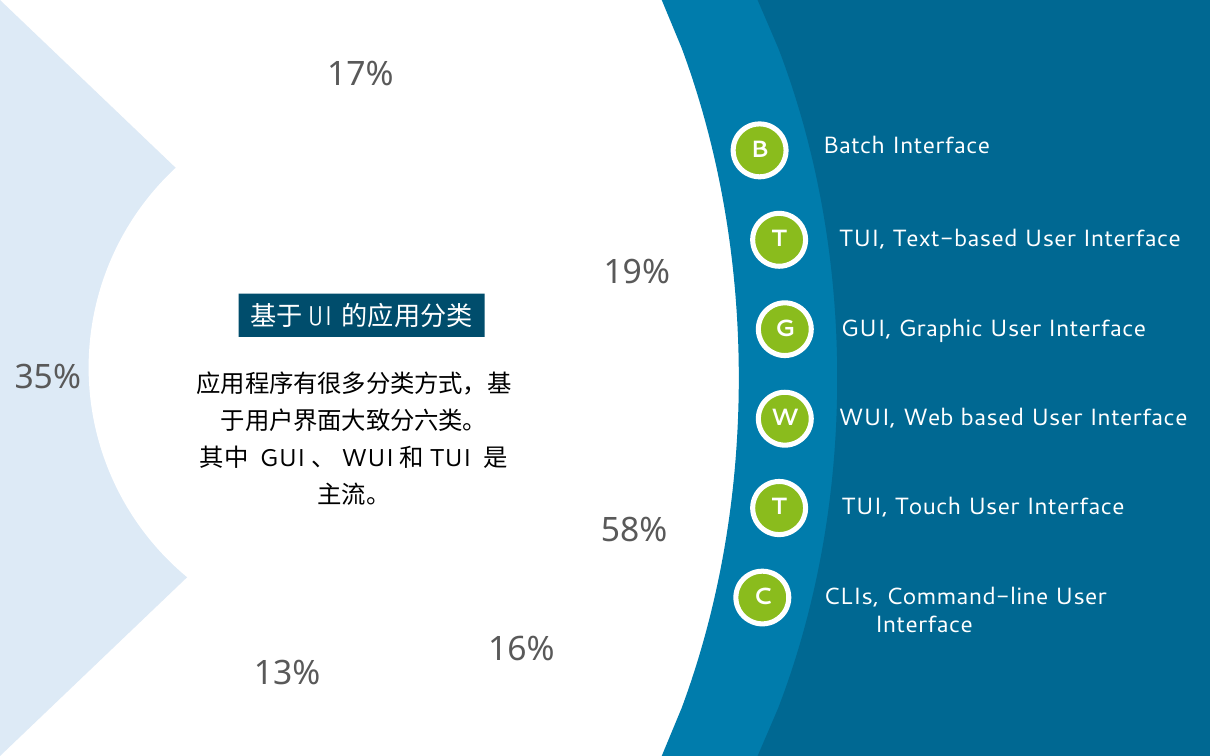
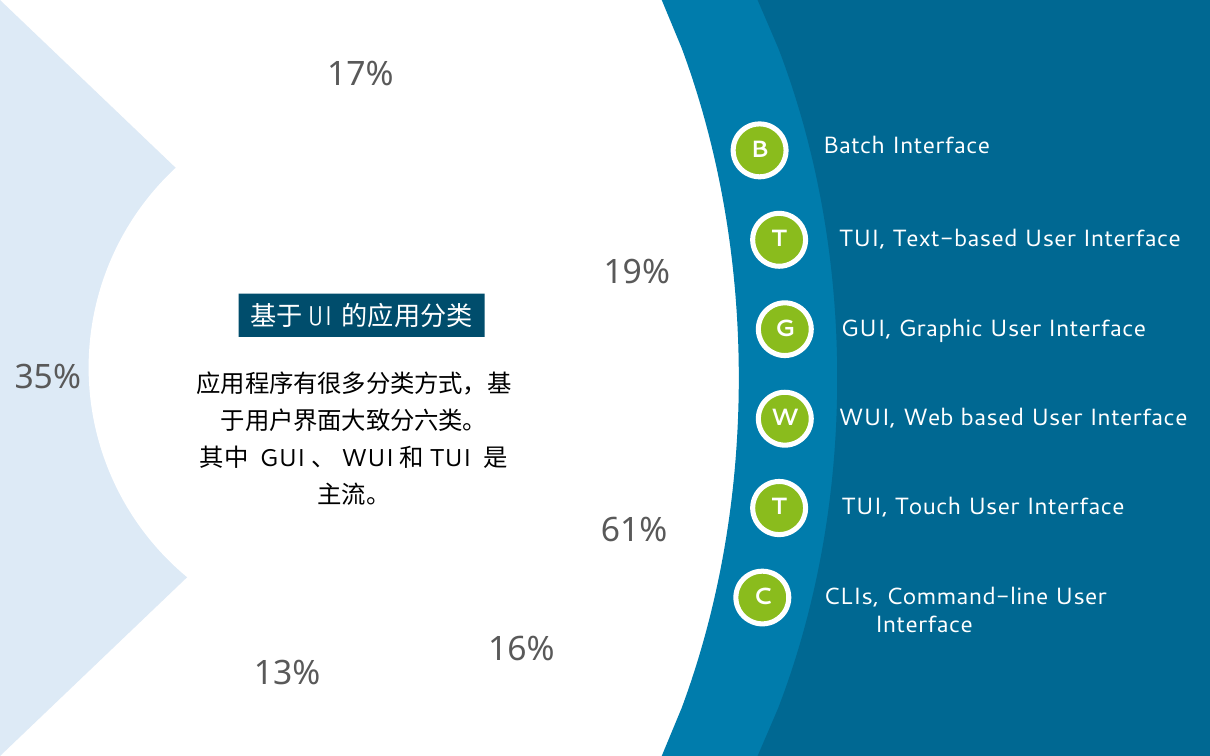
58%: 58% -> 61%
